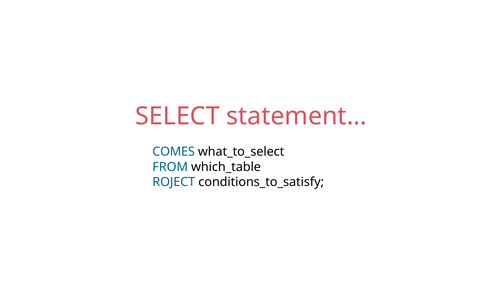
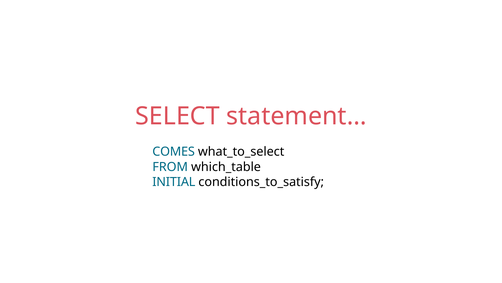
ROJECT: ROJECT -> INITIAL
